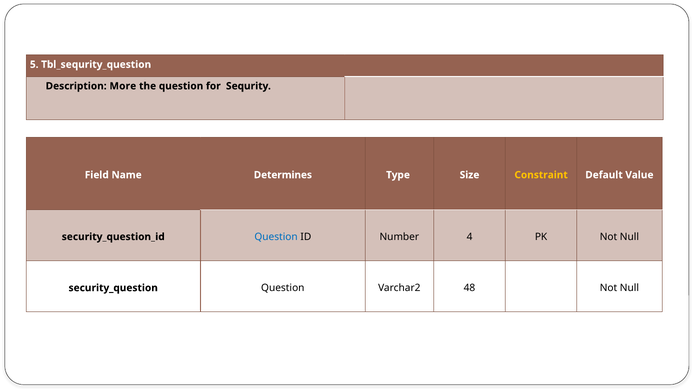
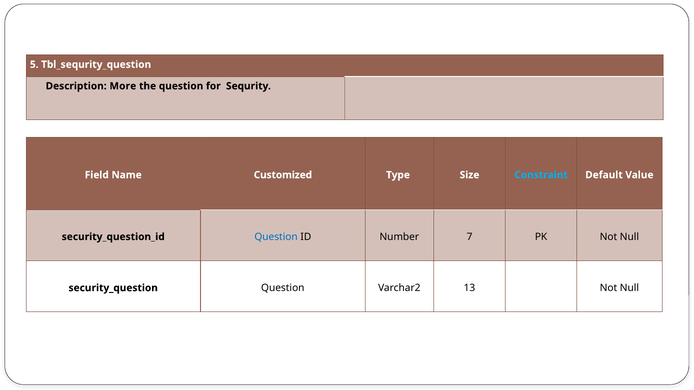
Determines: Determines -> Customized
Constraint colour: yellow -> light blue
4: 4 -> 7
48: 48 -> 13
